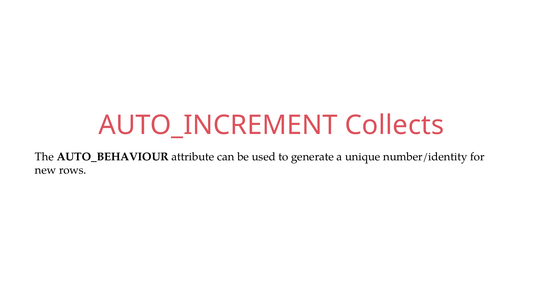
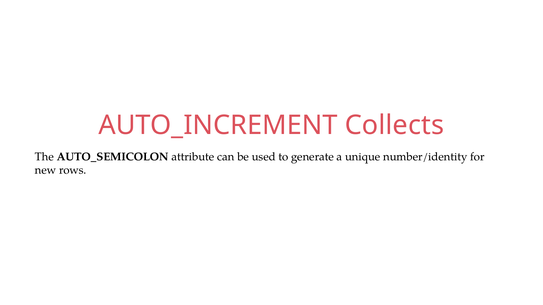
AUTO_BEHAVIOUR: AUTO_BEHAVIOUR -> AUTO_SEMICOLON
